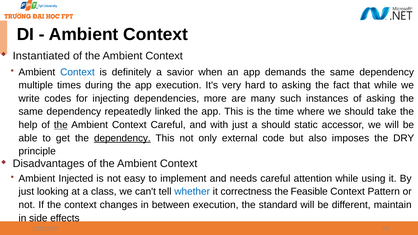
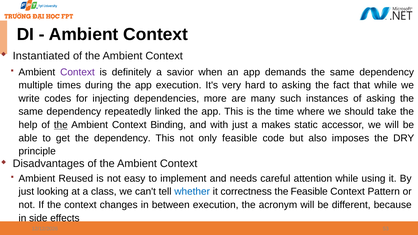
Context at (77, 72) colour: blue -> purple
Context Careful: Careful -> Binding
a should: should -> makes
dependency at (122, 138) underline: present -> none
only external: external -> feasible
Injected: Injected -> Reused
standard: standard -> acronym
maintain: maintain -> because
